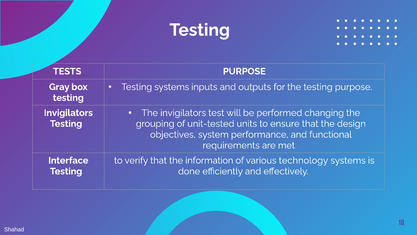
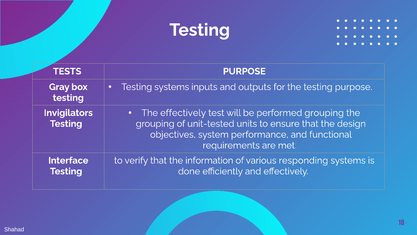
The invigilators: invigilators -> effectively
performed changing: changing -> grouping
technology: technology -> responding
